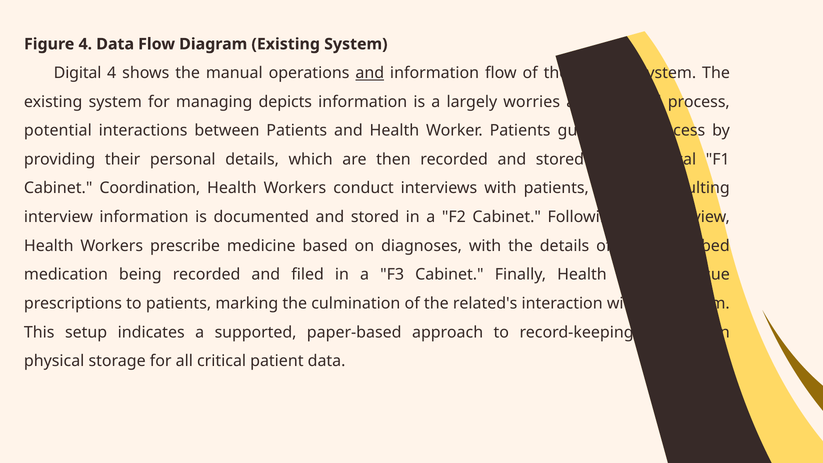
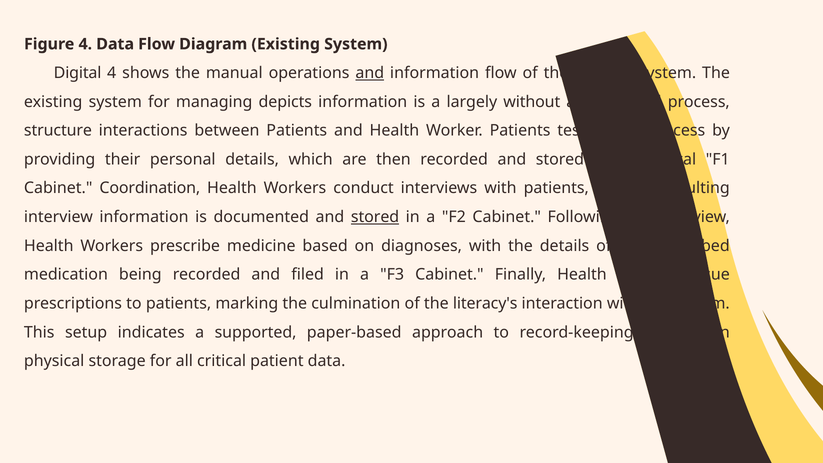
worries: worries -> without
potential: potential -> structure
guides: guides -> testing
stored at (375, 217) underline: none -> present
related's: related's -> literacy's
